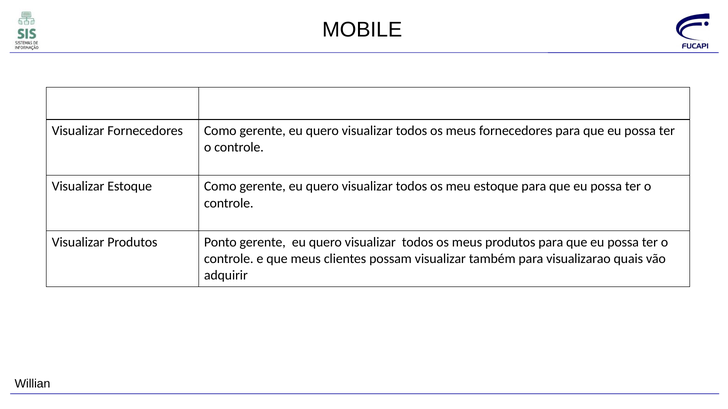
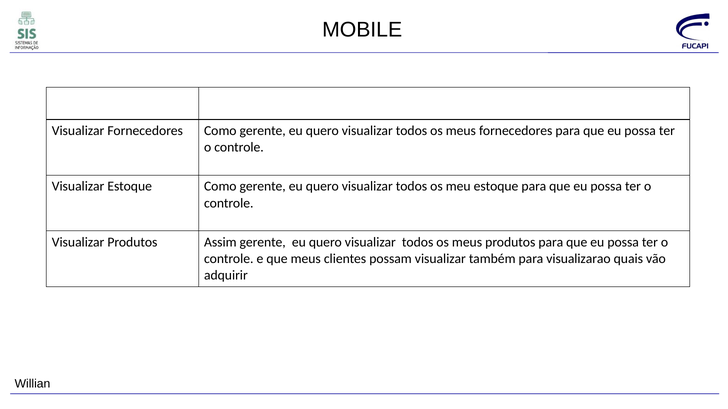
Ponto: Ponto -> Assim
